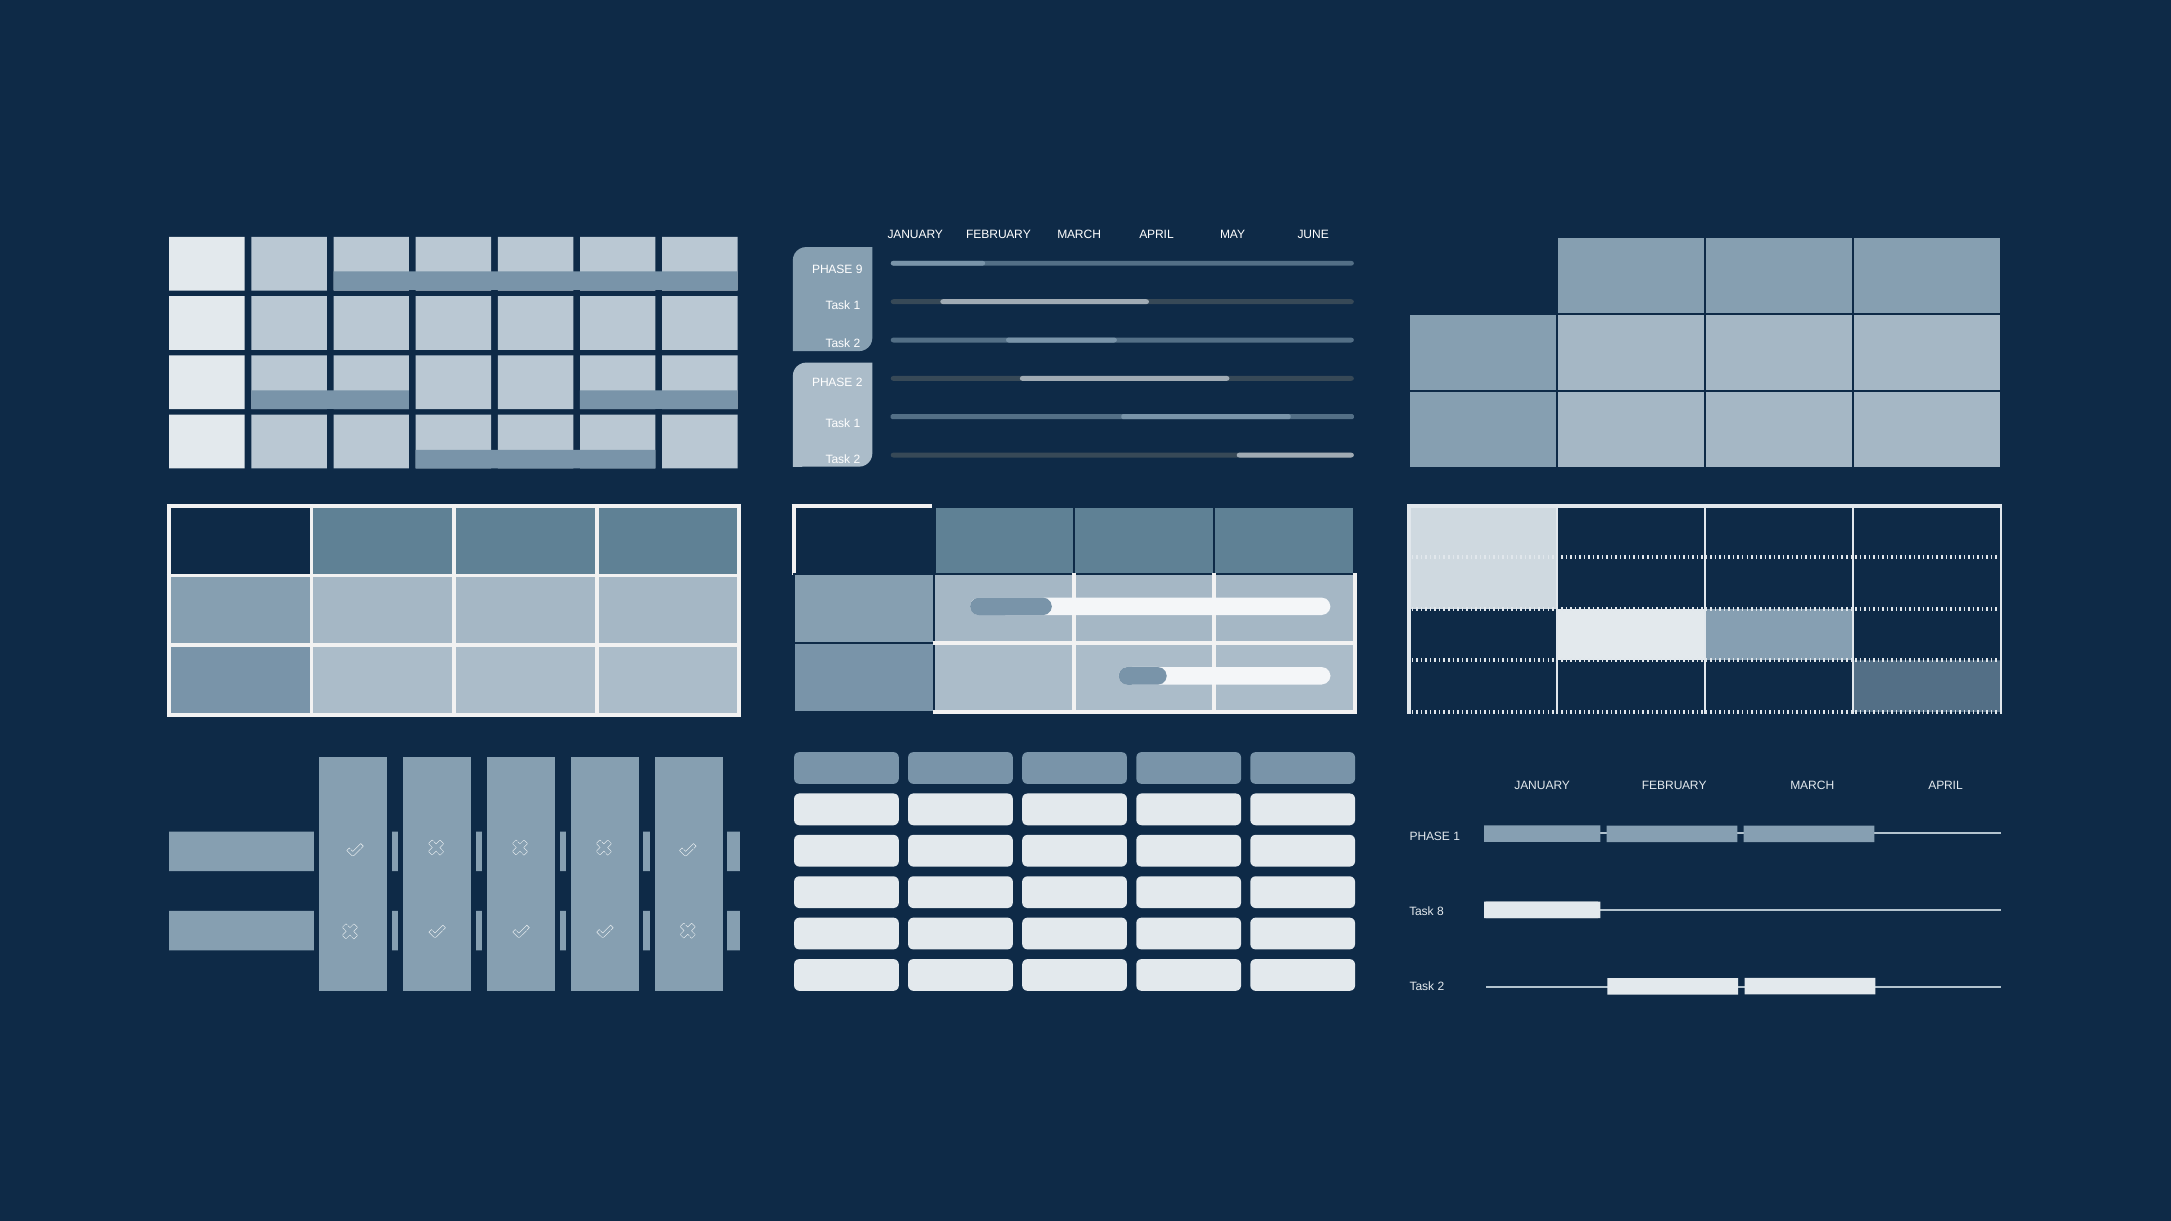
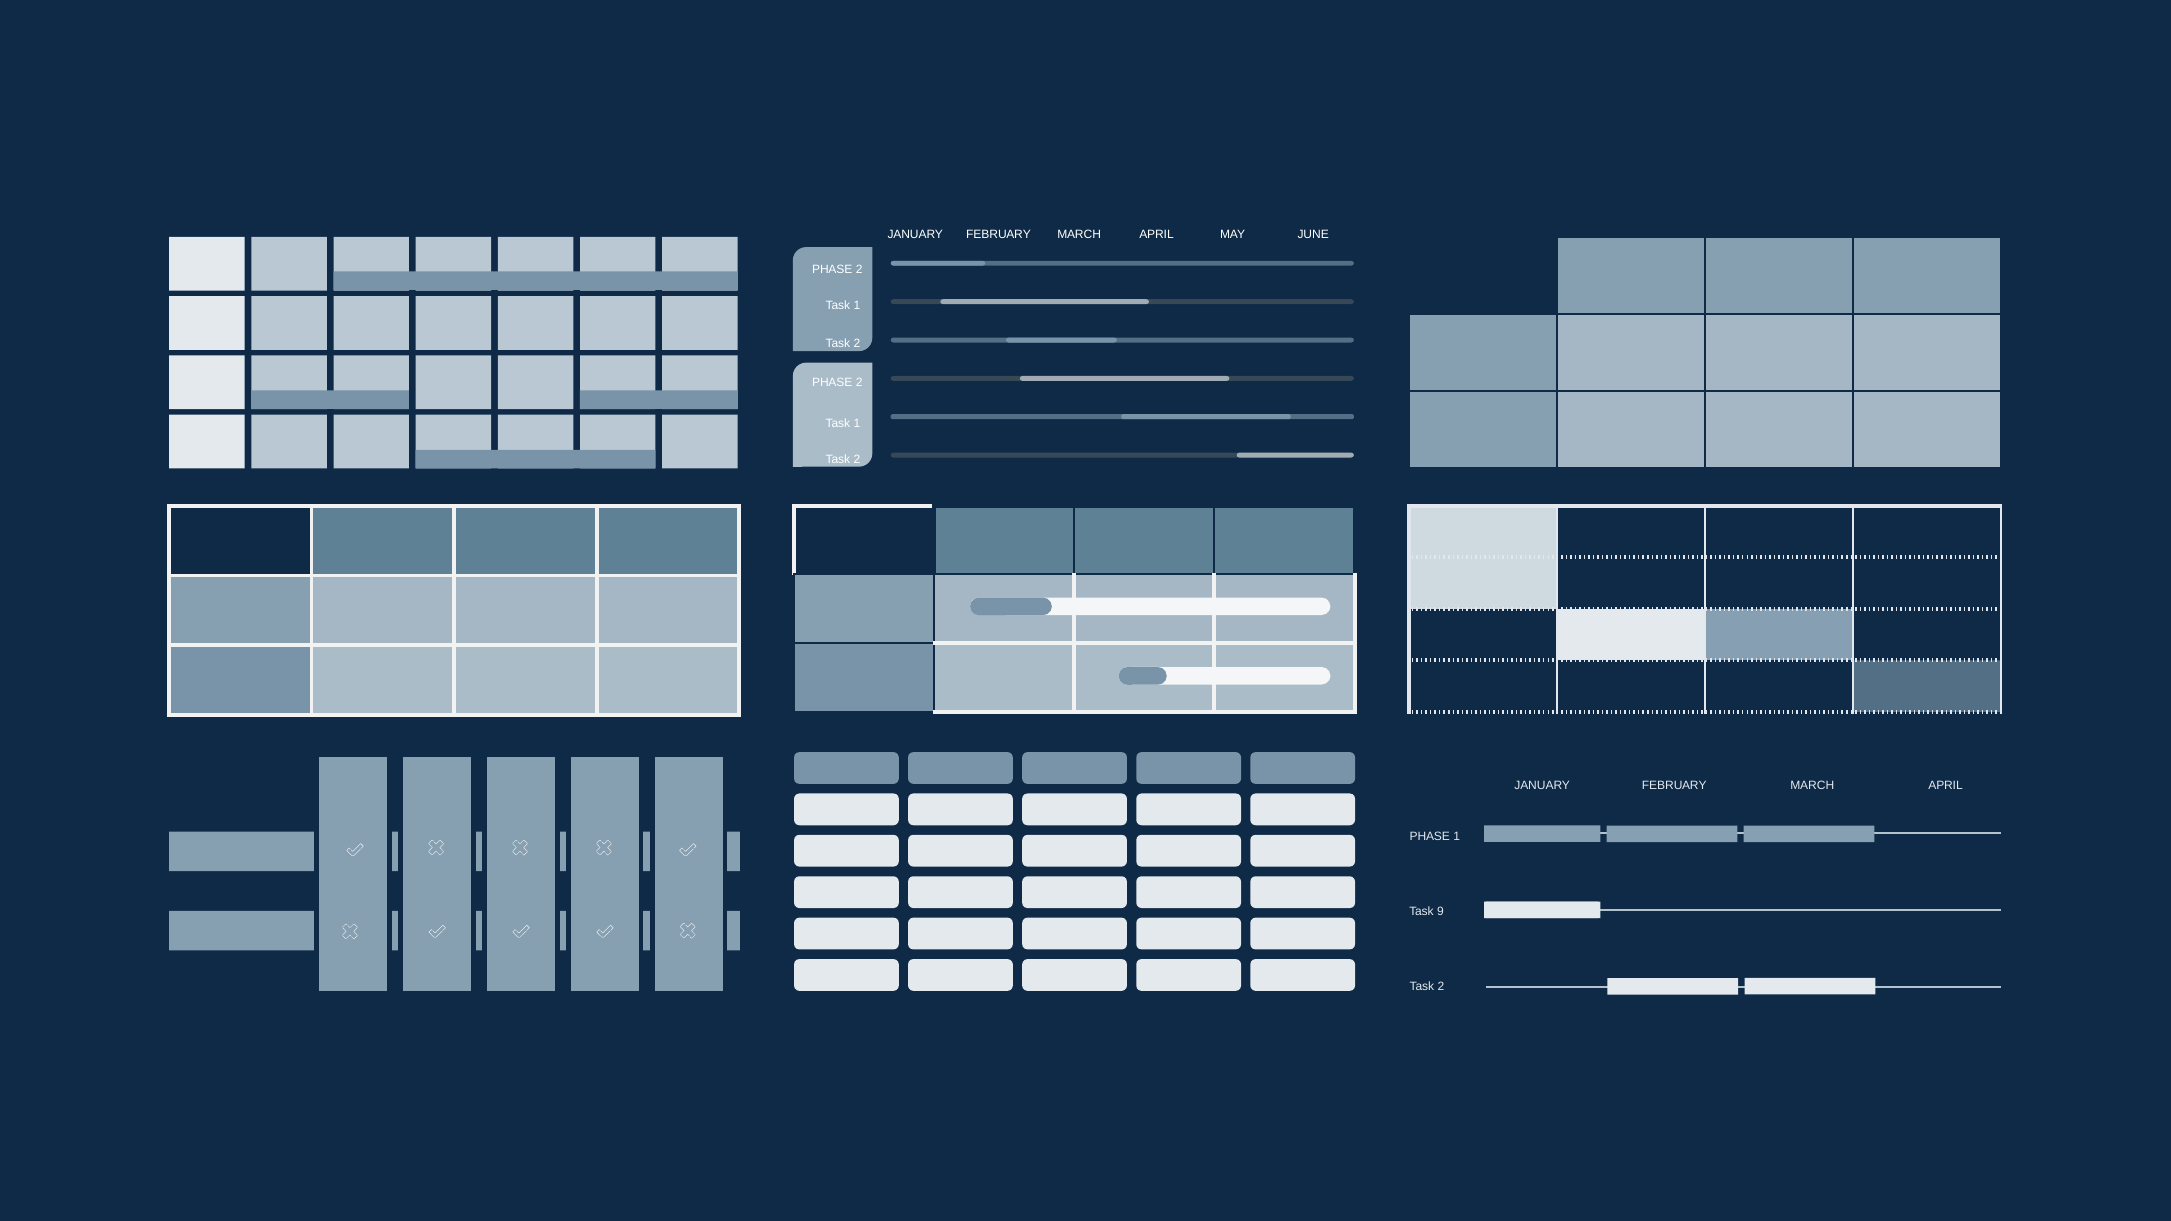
9 at (859, 269): 9 -> 2
8: 8 -> 9
